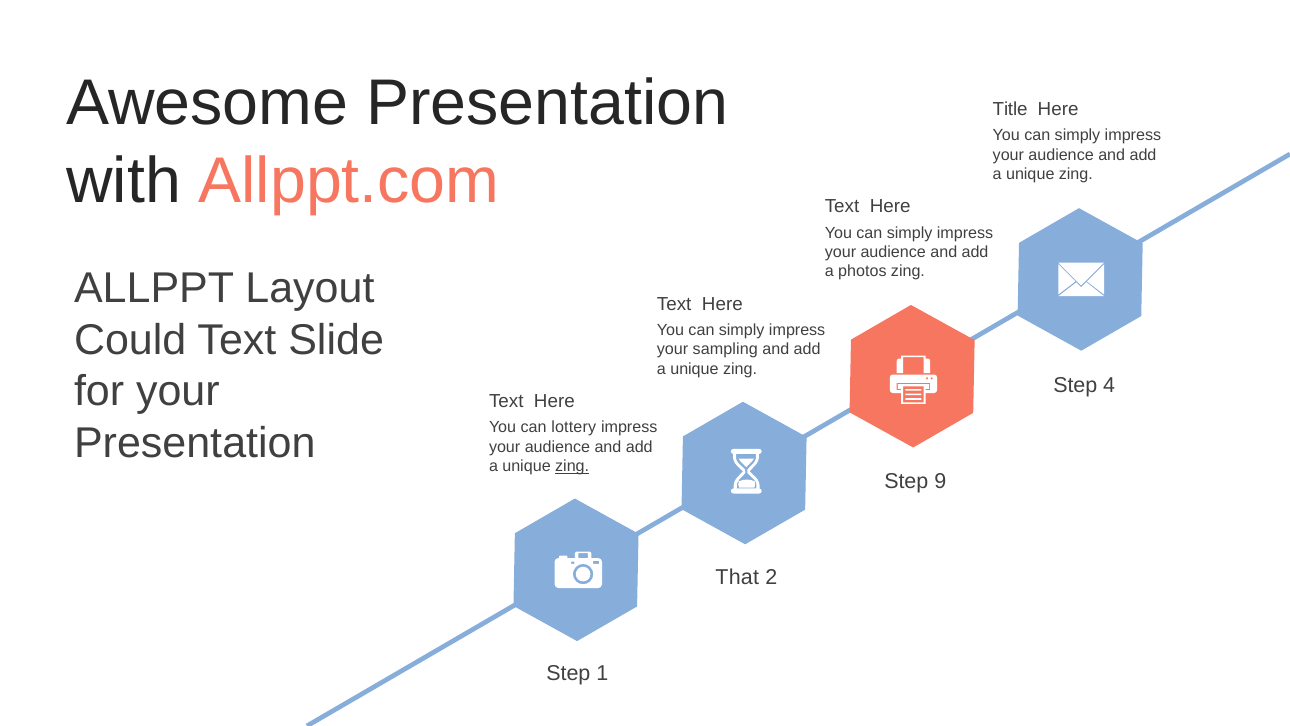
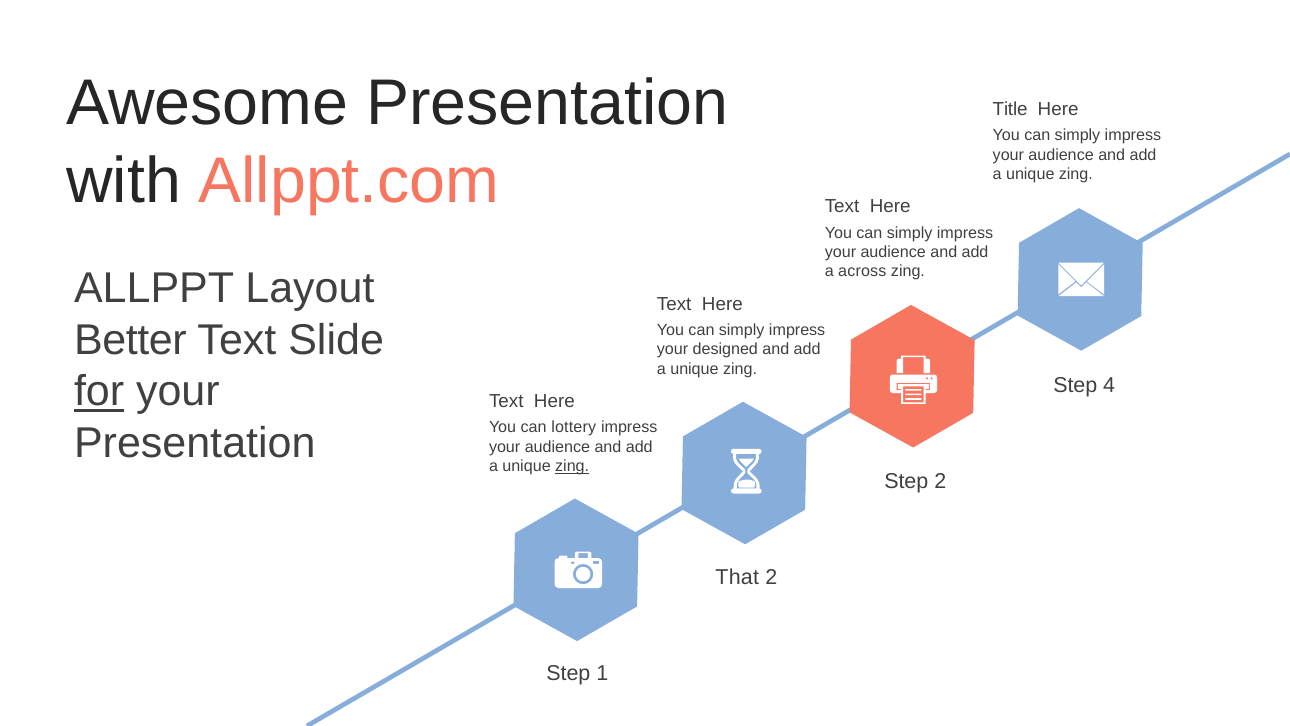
photos: photos -> across
Could: Could -> Better
sampling: sampling -> designed
for underline: none -> present
Step 9: 9 -> 2
